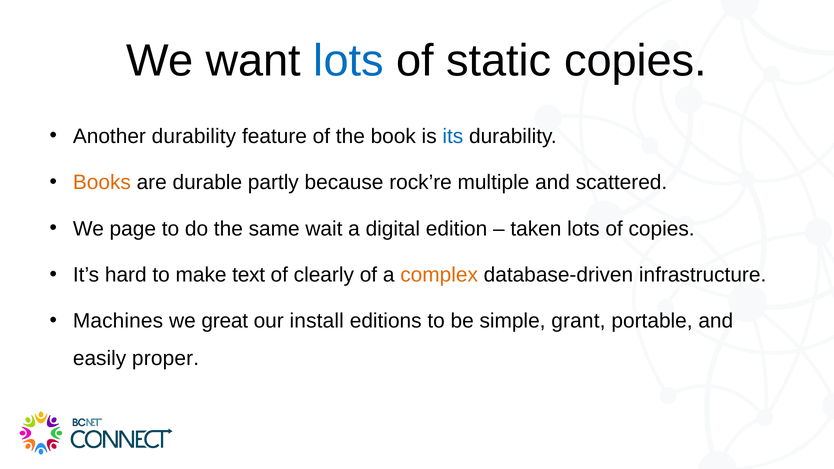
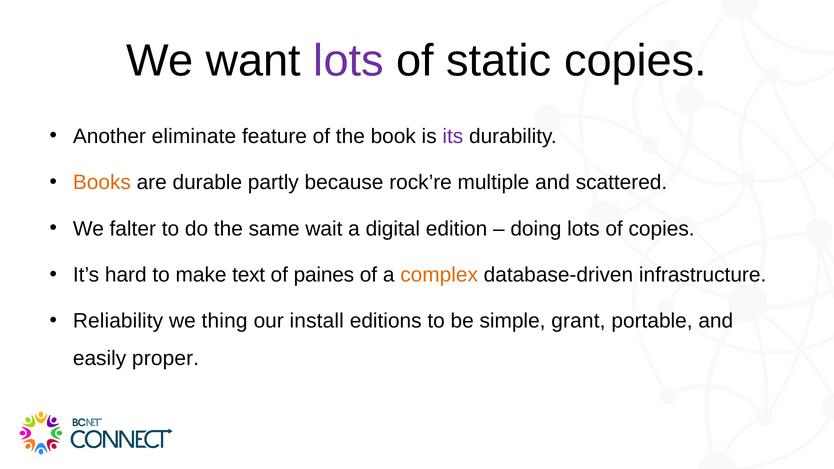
lots at (349, 61) colour: blue -> purple
Another durability: durability -> eliminate
its colour: blue -> purple
page: page -> falter
taken: taken -> doing
clearly: clearly -> paines
Machines: Machines -> Reliability
great: great -> thing
